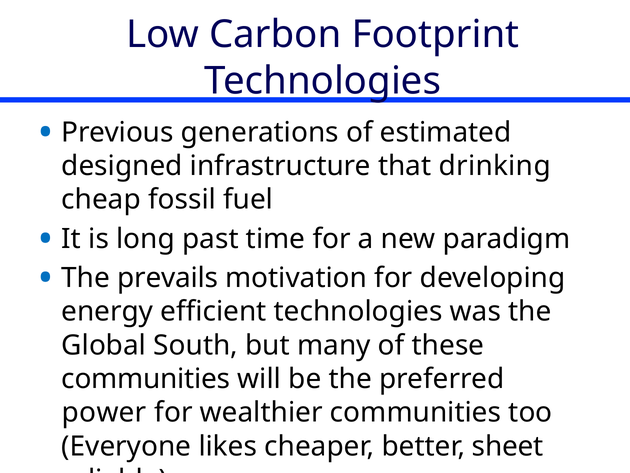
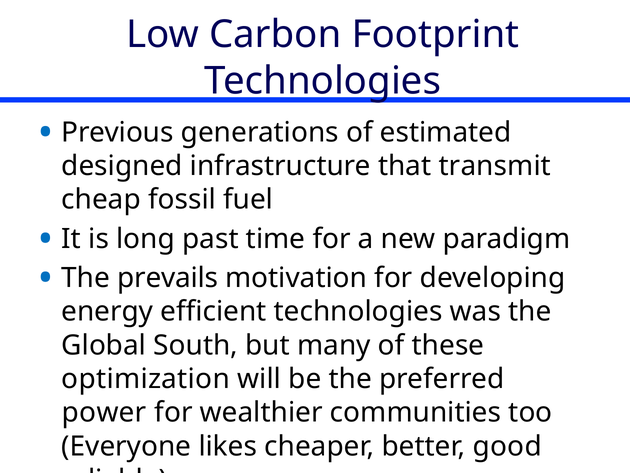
drinking: drinking -> transmit
communities at (146, 379): communities -> optimization
sheet: sheet -> good
